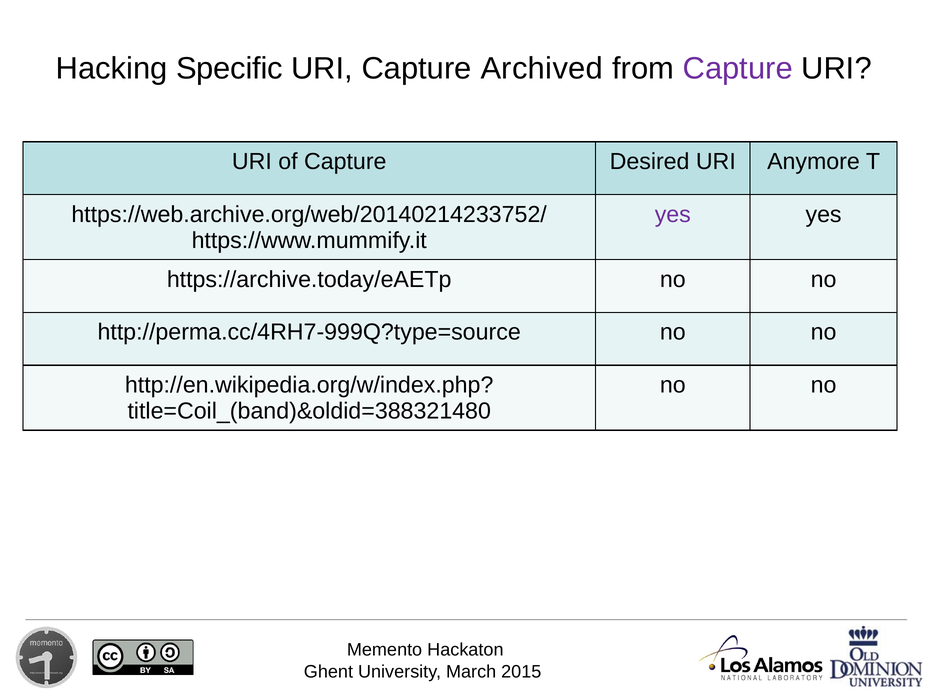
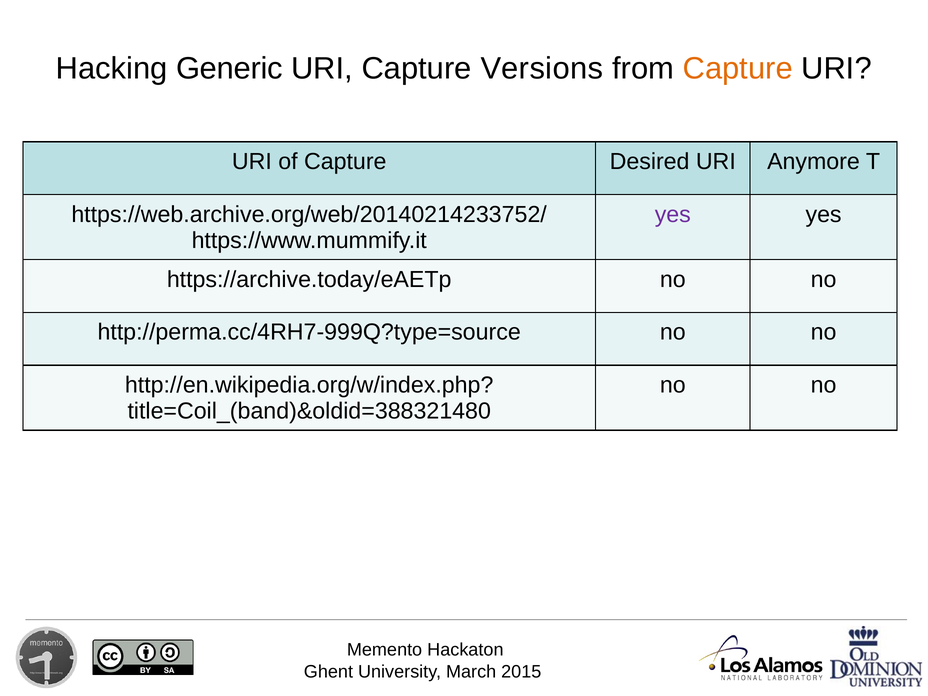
Specific: Specific -> Generic
Archived: Archived -> Versions
Capture at (738, 69) colour: purple -> orange
